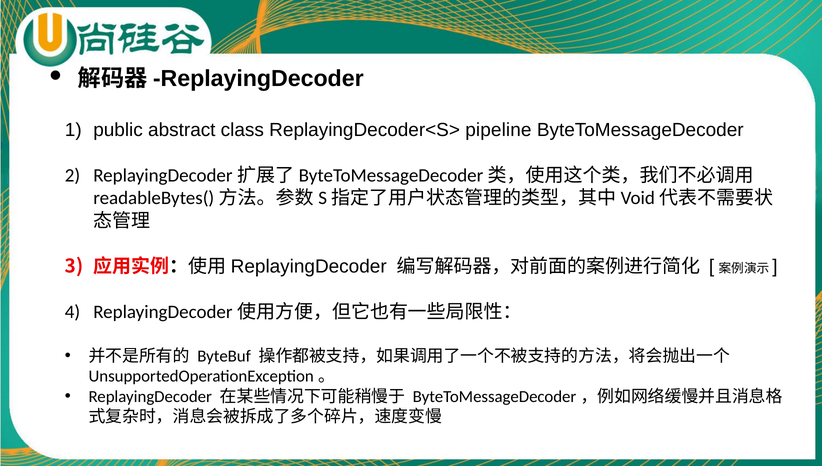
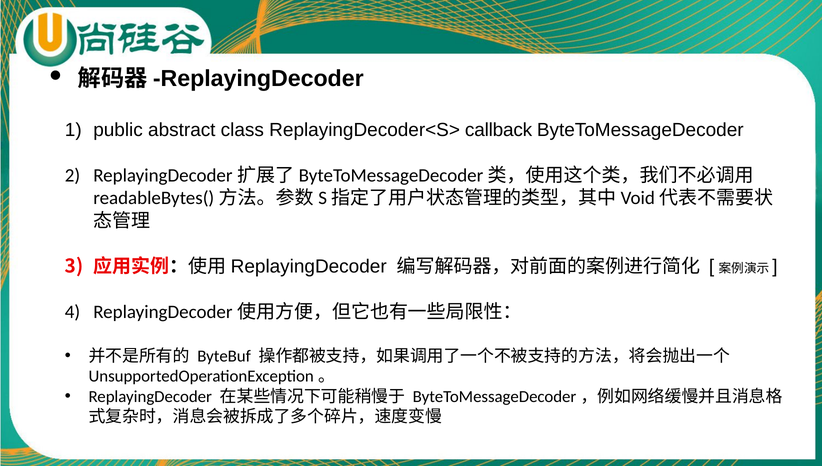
pipeline: pipeline -> callback
